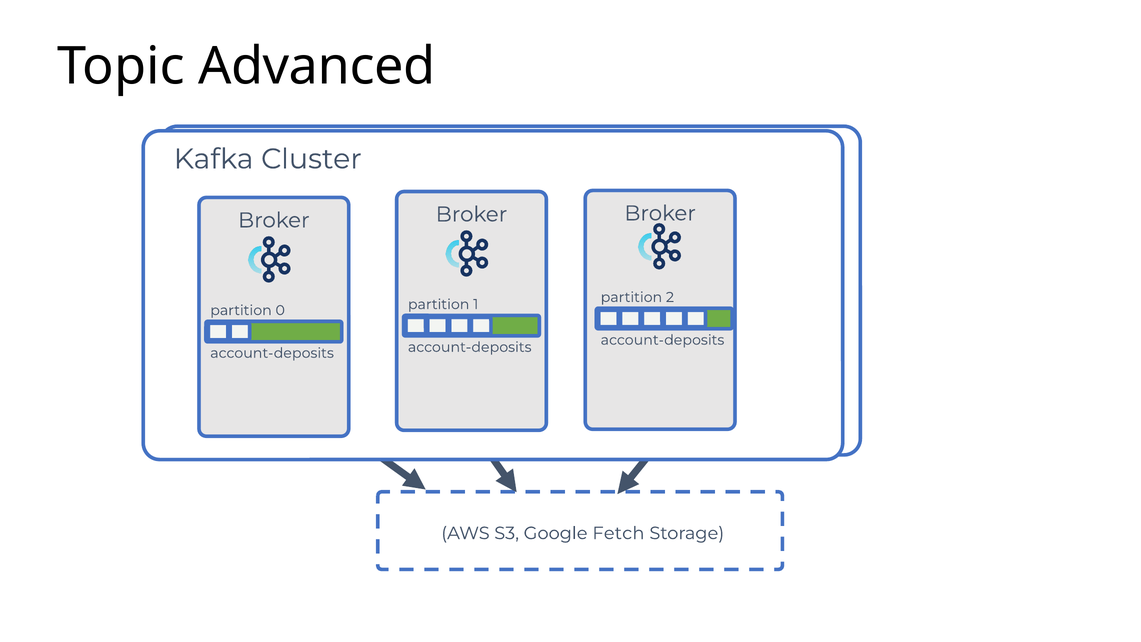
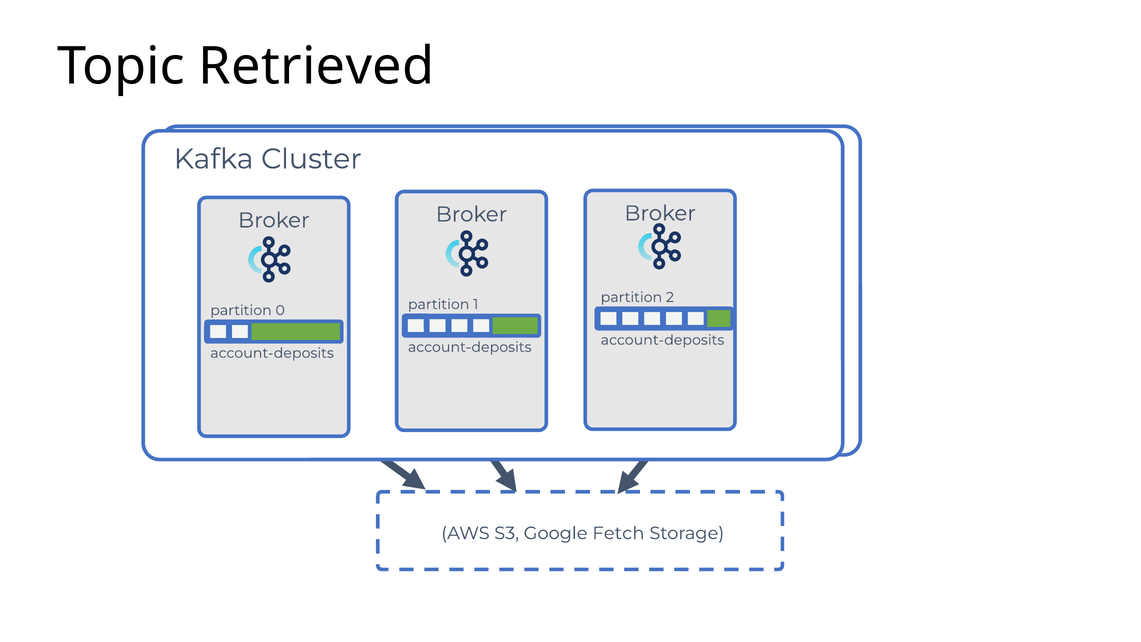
Advanced: Advanced -> Retrieved
